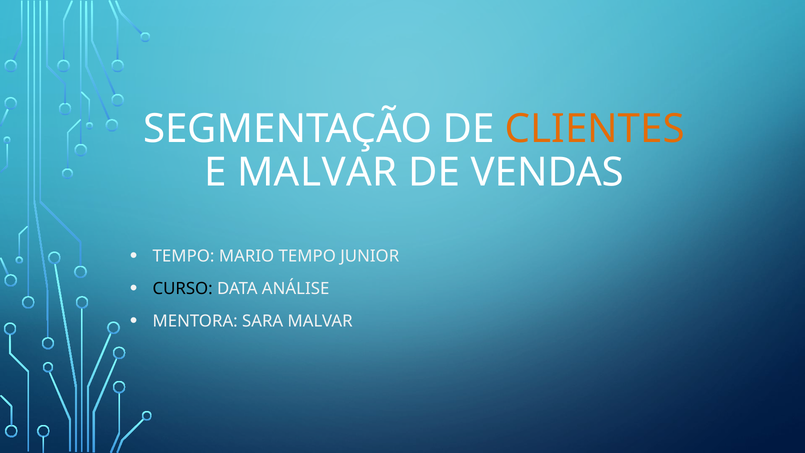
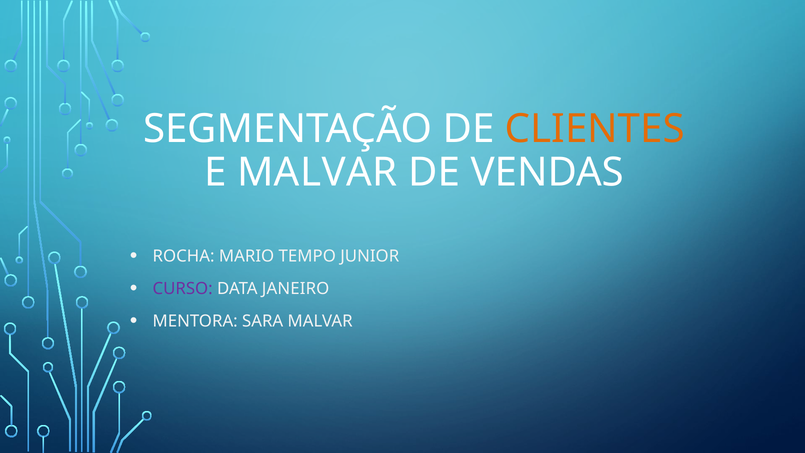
TEMPO at (184, 256): TEMPO -> ROCHA
CURSO colour: black -> purple
ANÁLISE: ANÁLISE -> JANEIRO
